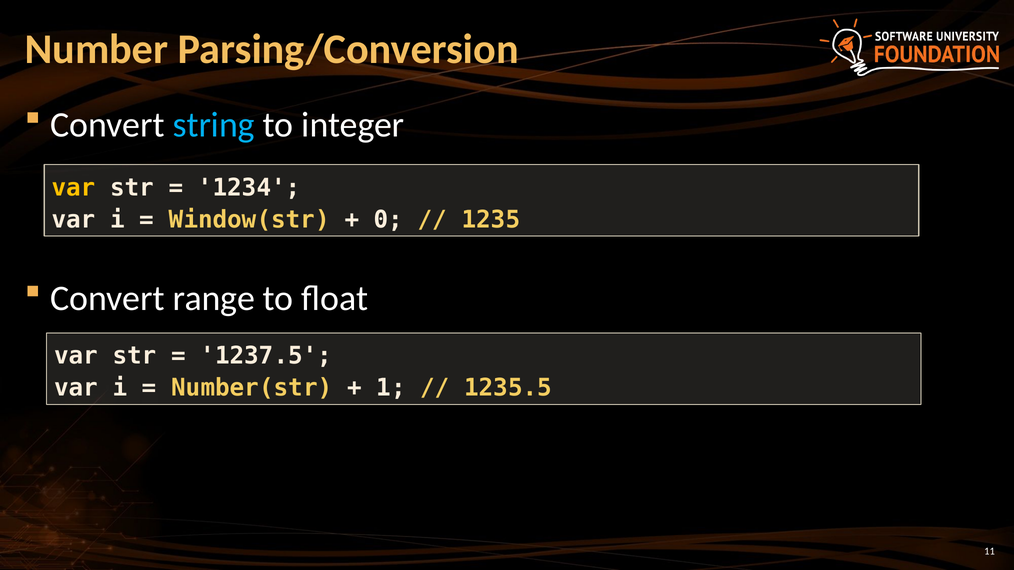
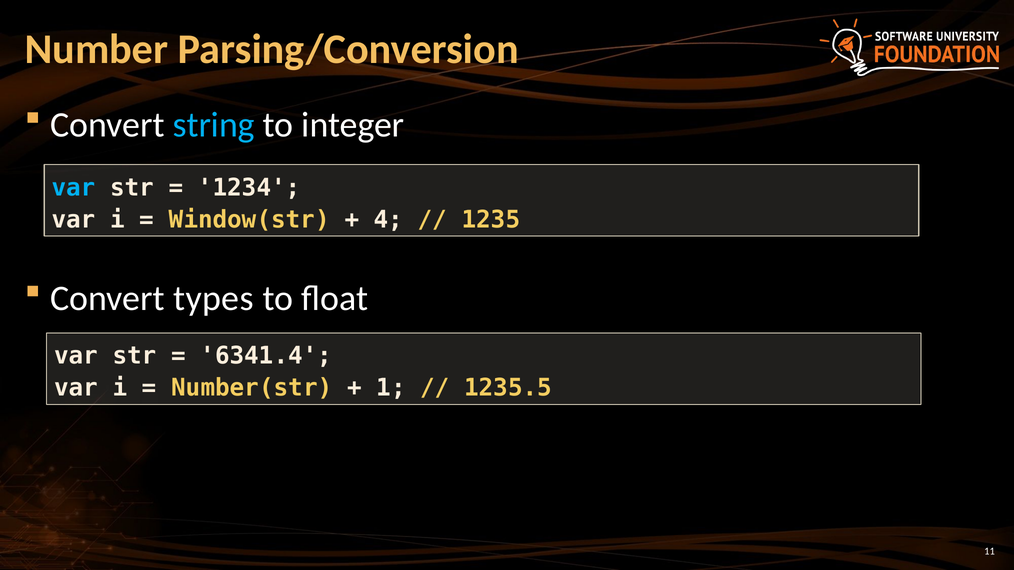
var at (74, 188) colour: yellow -> light blue
0: 0 -> 4
range: range -> types
1237.5: 1237.5 -> 6341.4
